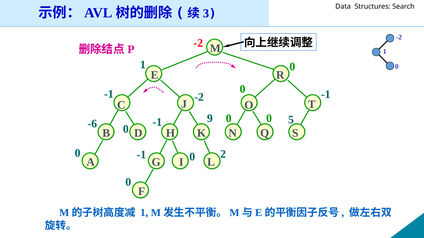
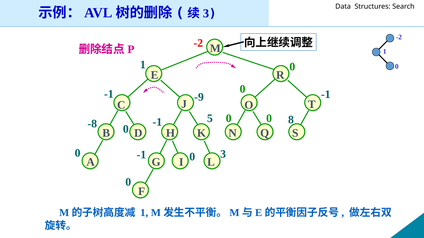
-2 at (199, 97): -2 -> -9
5: 5 -> 8
9: 9 -> 5
-6: -6 -> -8
0 2: 2 -> 3
